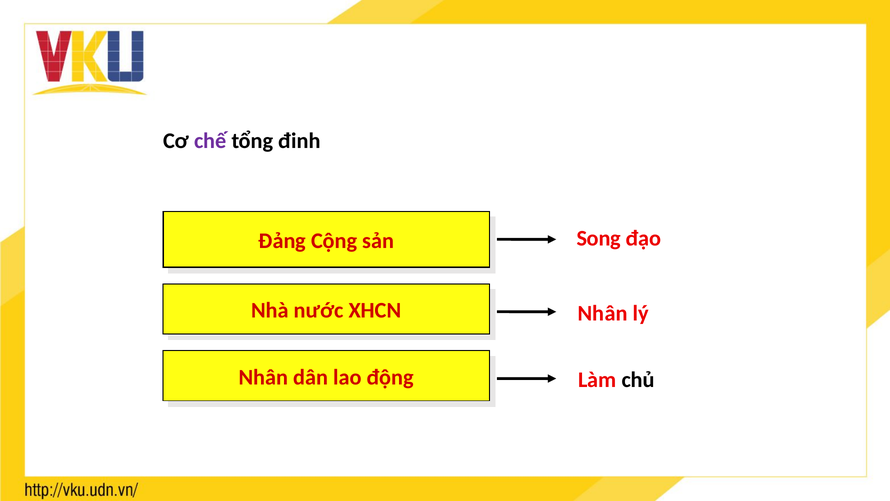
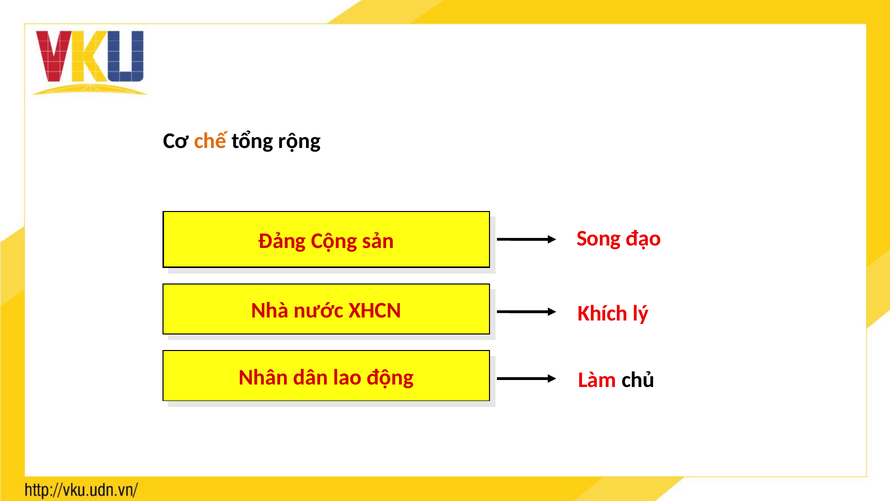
chế colour: purple -> orange
đinh: đinh -> rộng
Nhân at (603, 313): Nhân -> Khích
